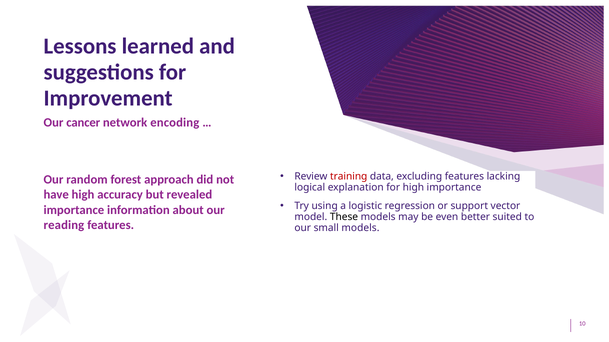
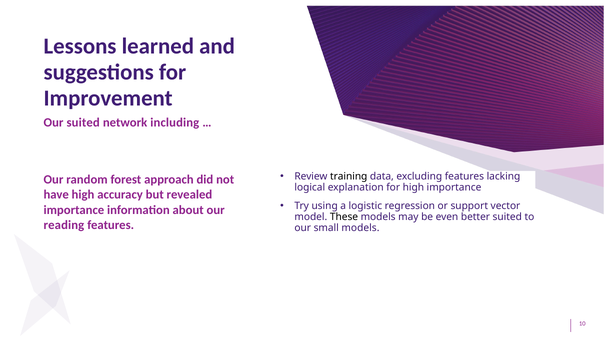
Our cancer: cancer -> suited
encoding: encoding -> including
training colour: red -> black
